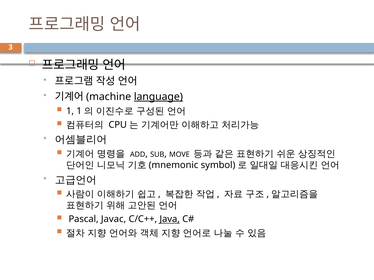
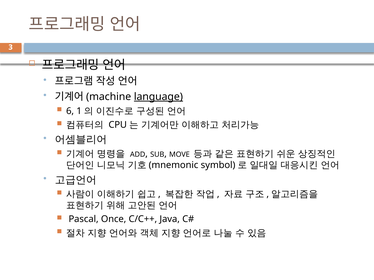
1: 1 -> 6
Javac: Javac -> Once
Java underline: present -> none
